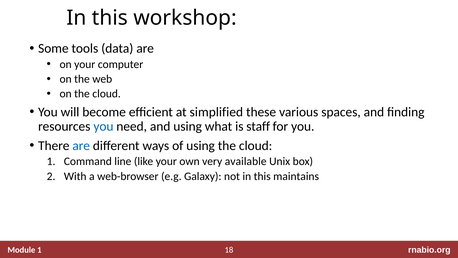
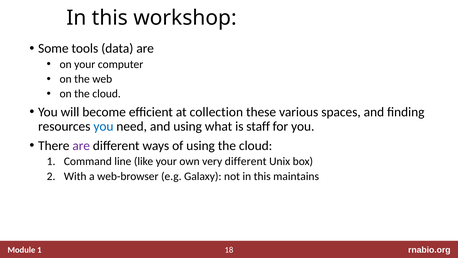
simplified: simplified -> collection
are at (81, 145) colour: blue -> purple
very available: available -> different
